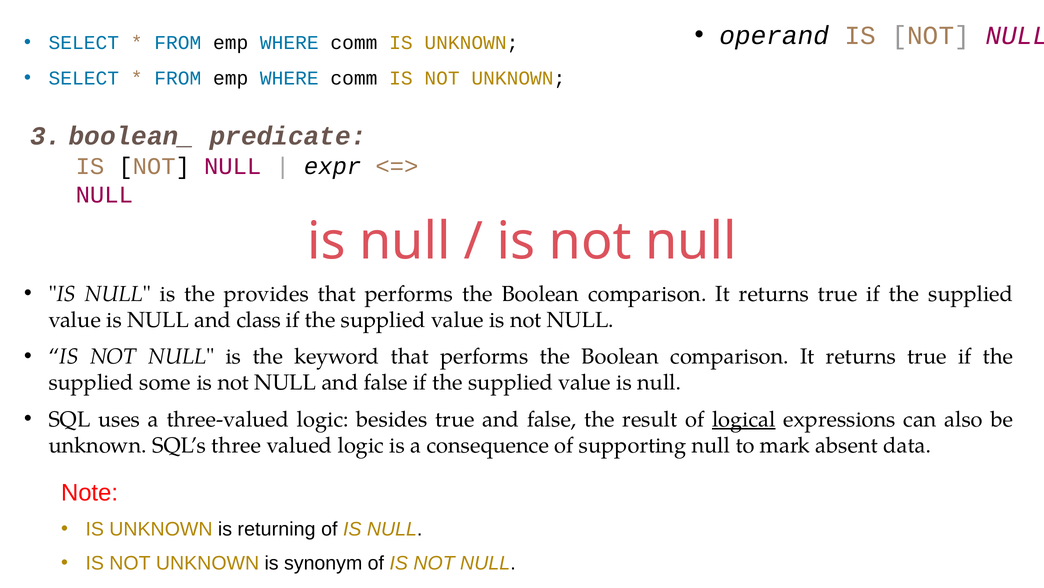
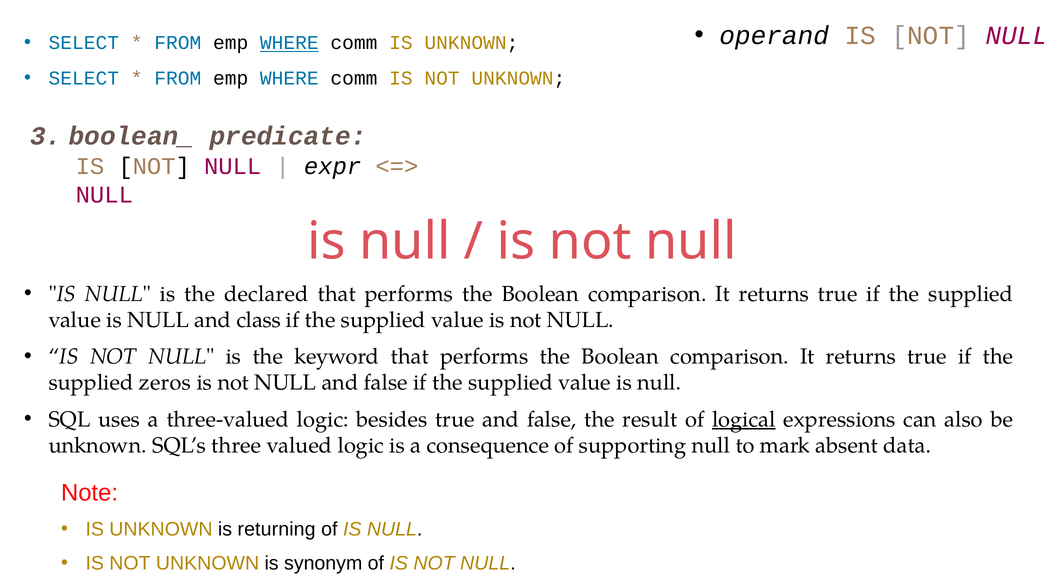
WHERE at (289, 43) underline: none -> present
provides: provides -> declared
some: some -> zeros
